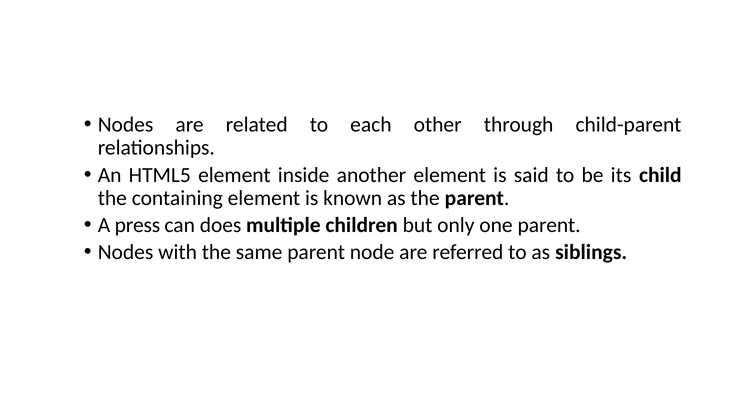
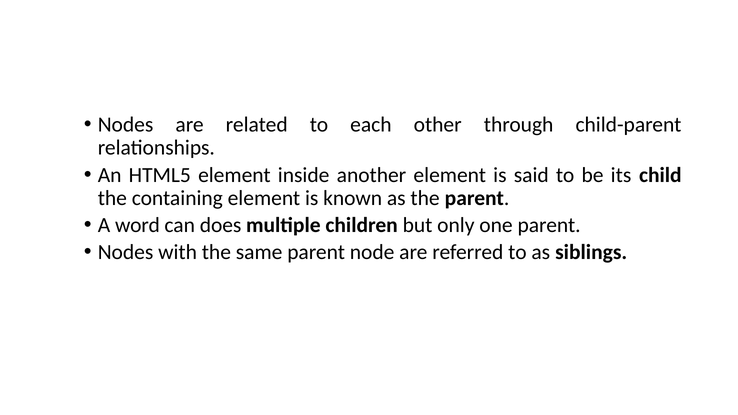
press: press -> word
